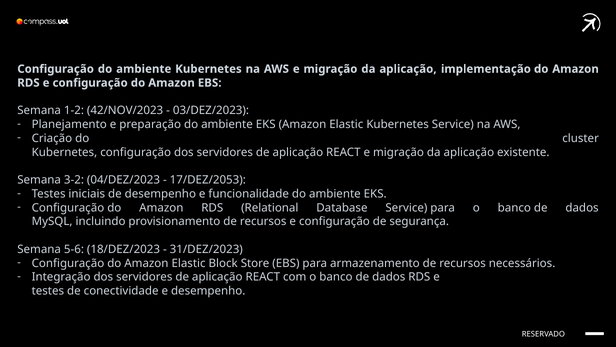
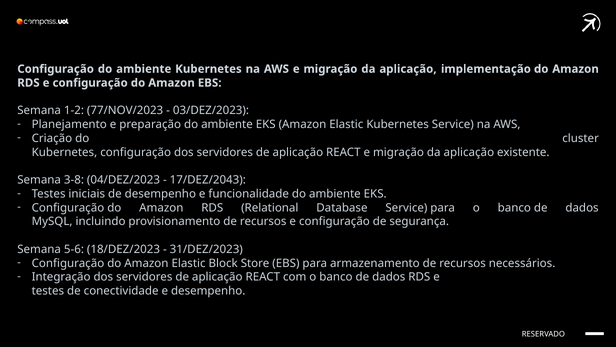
42/NOV/2023: 42/NOV/2023 -> 77/NOV/2023
3-2: 3-2 -> 3-8
17/DEZ/2053: 17/DEZ/2053 -> 17/DEZ/2043
